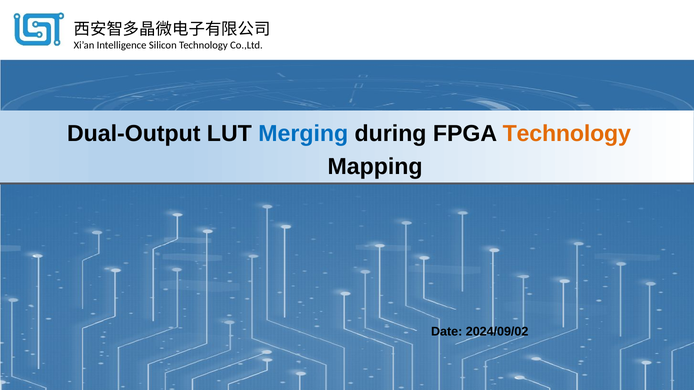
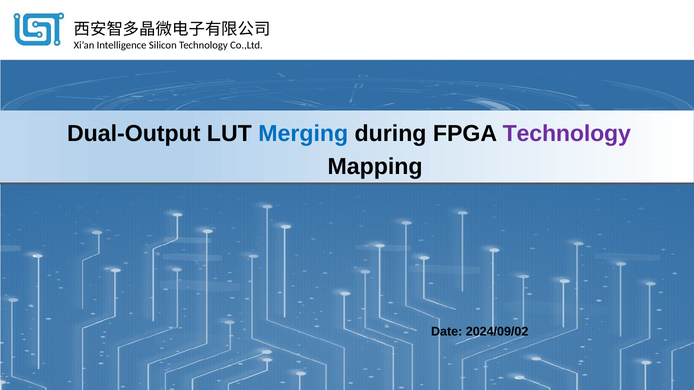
Technology at (567, 134) colour: orange -> purple
